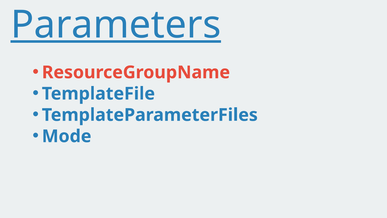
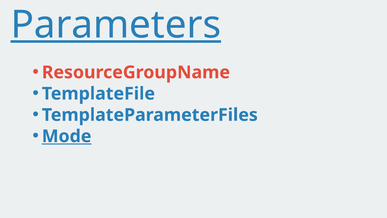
Mode underline: none -> present
